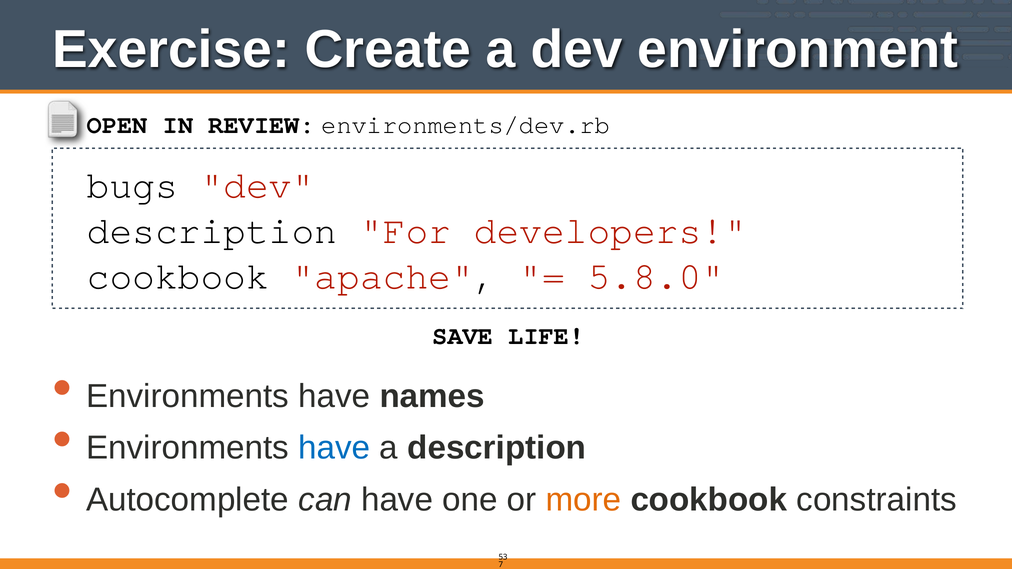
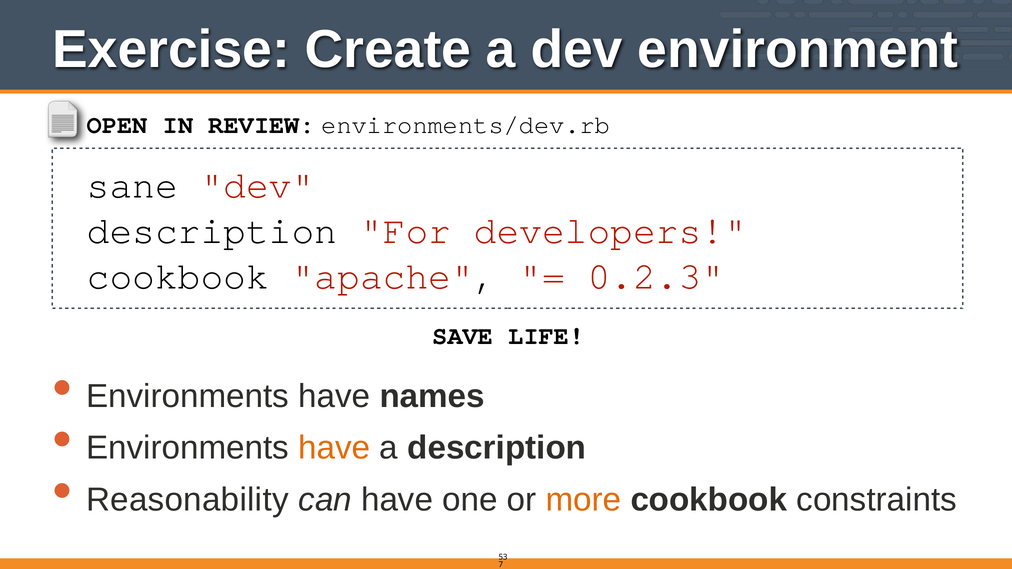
bugs: bugs -> sane
5.8.0: 5.8.0 -> 0.2.3
have at (334, 448) colour: blue -> orange
Autocomplete: Autocomplete -> Reasonability
